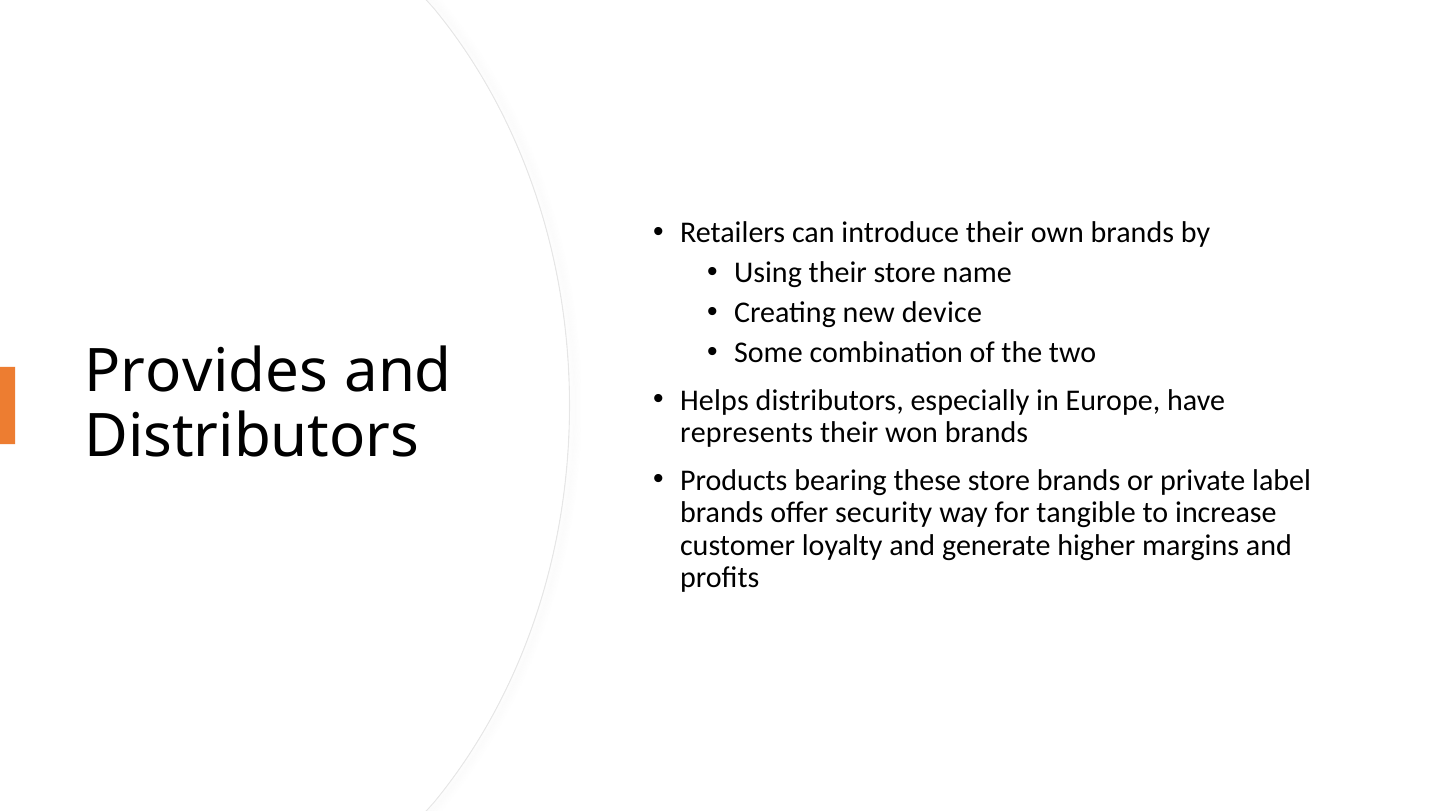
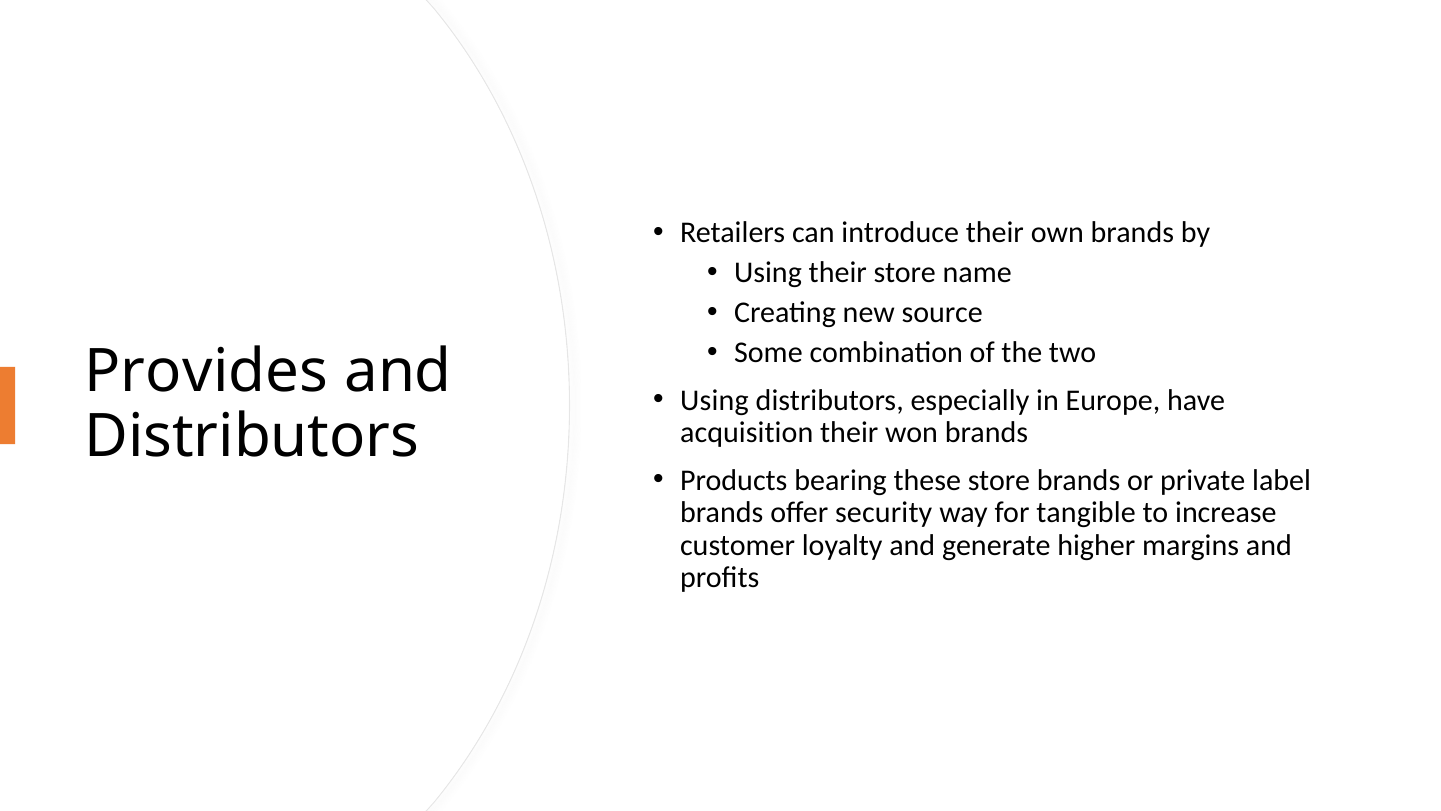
device: device -> source
Helps at (714, 400): Helps -> Using
represents: represents -> acquisition
